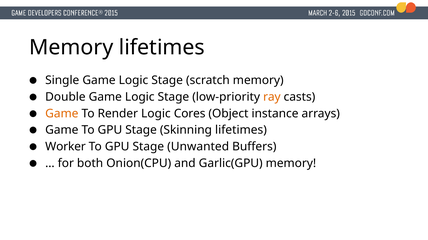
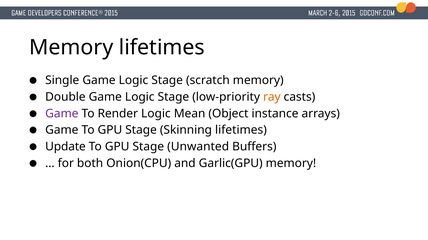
Game at (62, 114) colour: orange -> purple
Cores: Cores -> Mean
Worker: Worker -> Update
